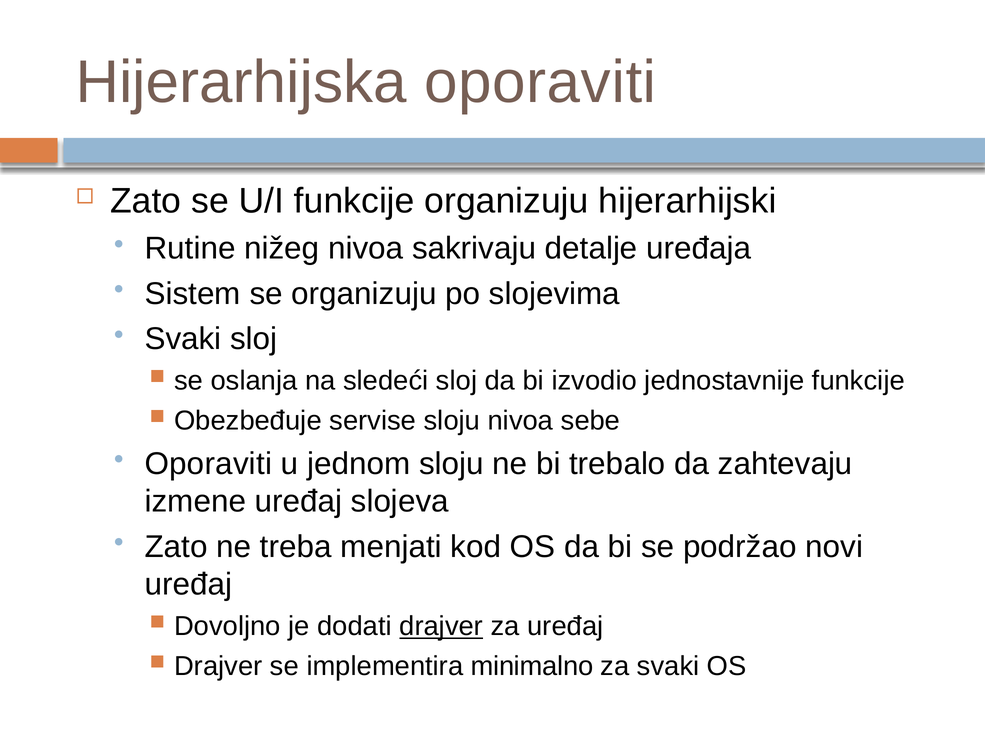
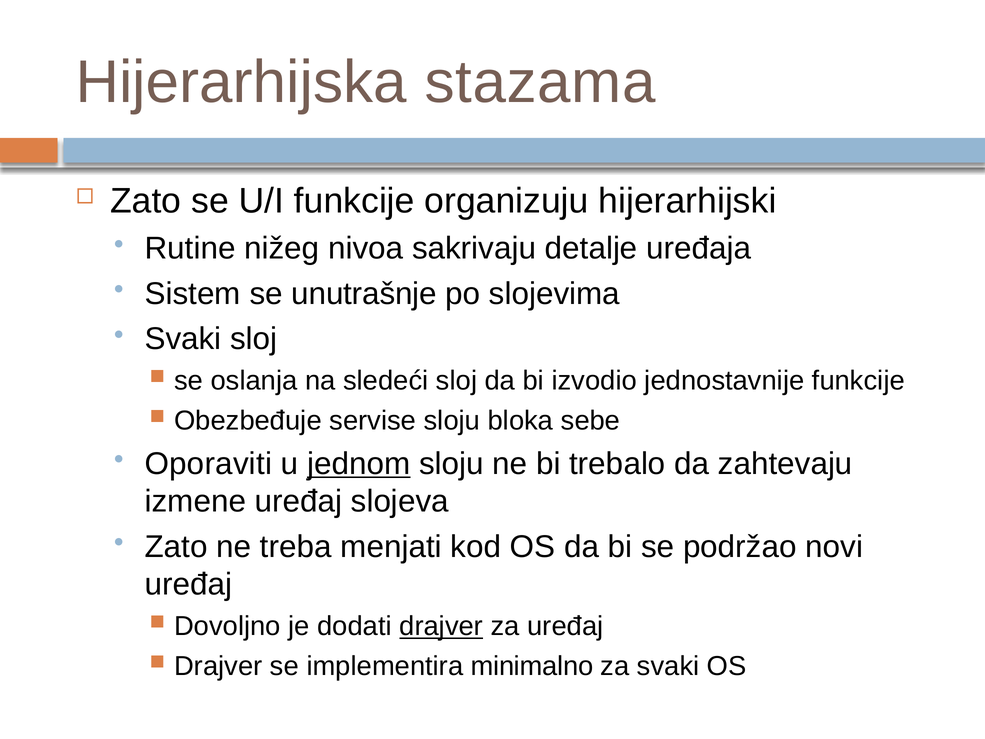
Hijerarhijska oporaviti: oporaviti -> stazama
se organizuju: organizuju -> unutrašnje
sloju nivoa: nivoa -> bloka
jednom underline: none -> present
